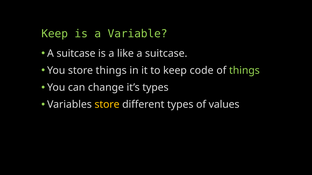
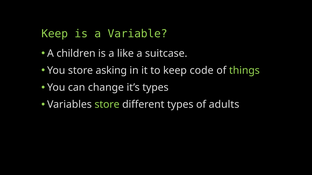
suitcase at (76, 54): suitcase -> children
store things: things -> asking
store at (107, 105) colour: yellow -> light green
values: values -> adults
